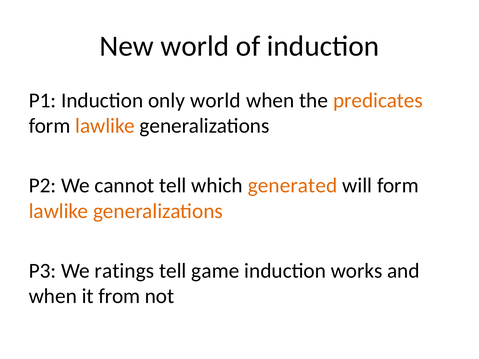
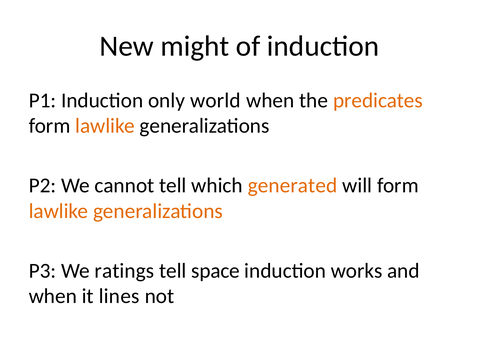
New world: world -> might
game: game -> space
from: from -> lines
